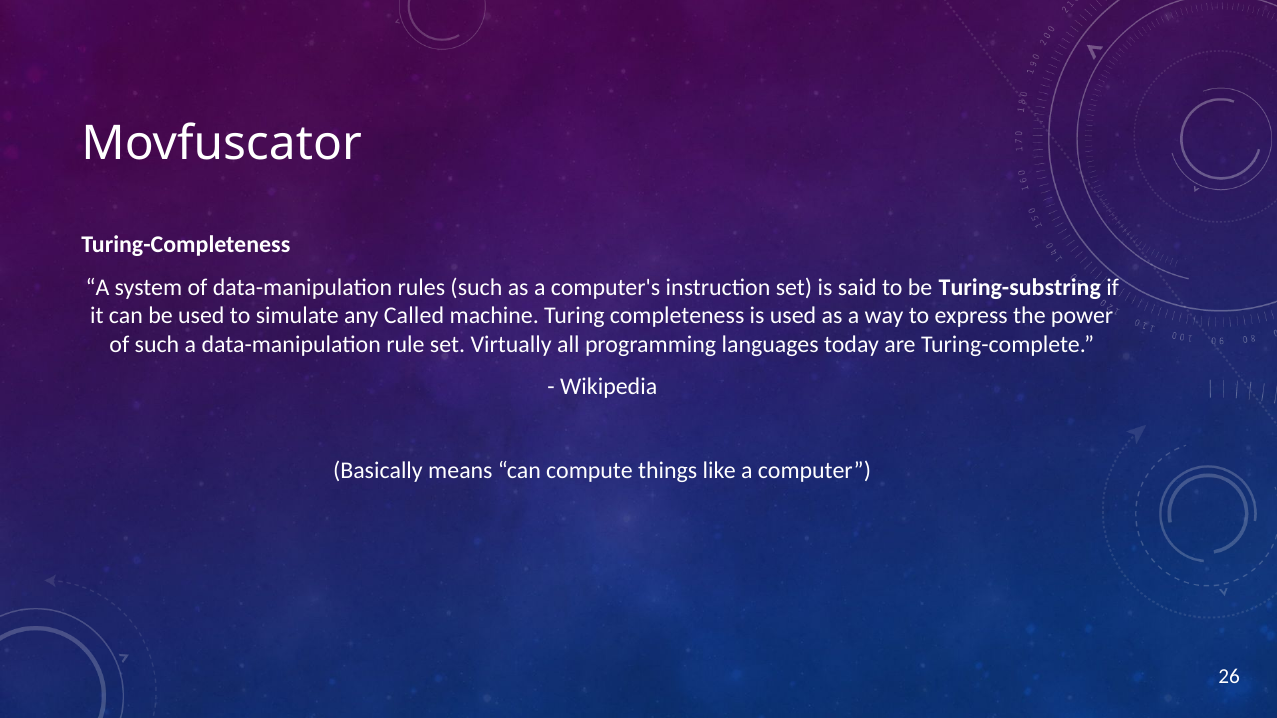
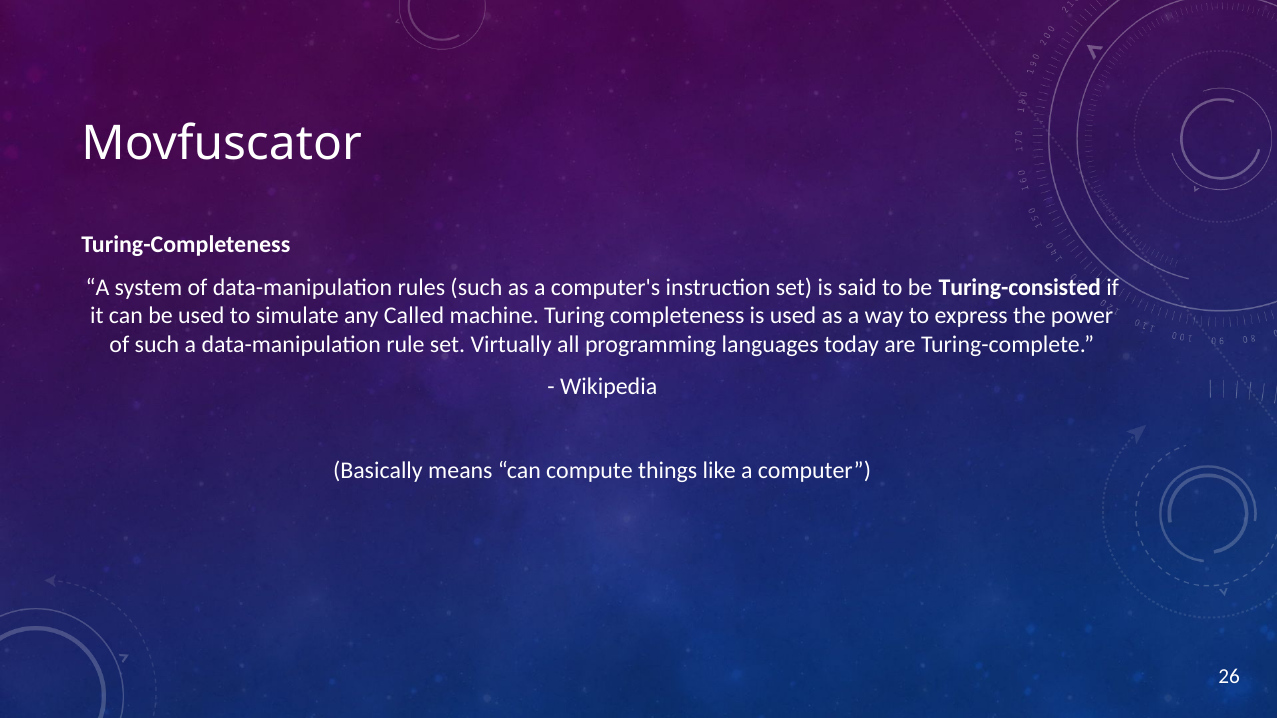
Turing-substring: Turing-substring -> Turing-consisted
